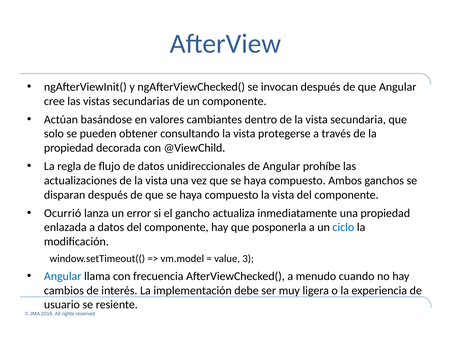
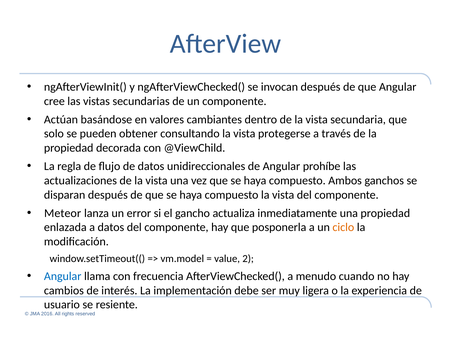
Ocurrió: Ocurrió -> Meteor
ciclo colour: blue -> orange
3: 3 -> 2
